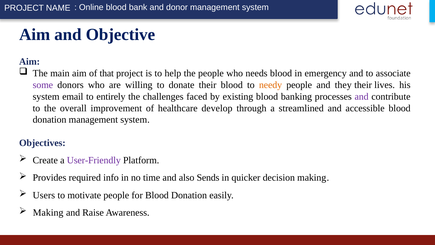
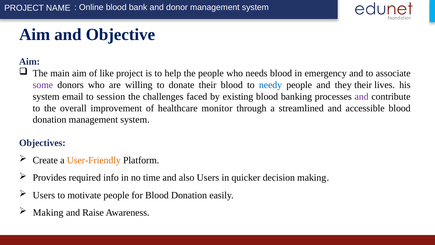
that: that -> like
needy colour: orange -> blue
entirely: entirely -> session
develop: develop -> monitor
User-Friendly colour: purple -> orange
also Sends: Sends -> Users
